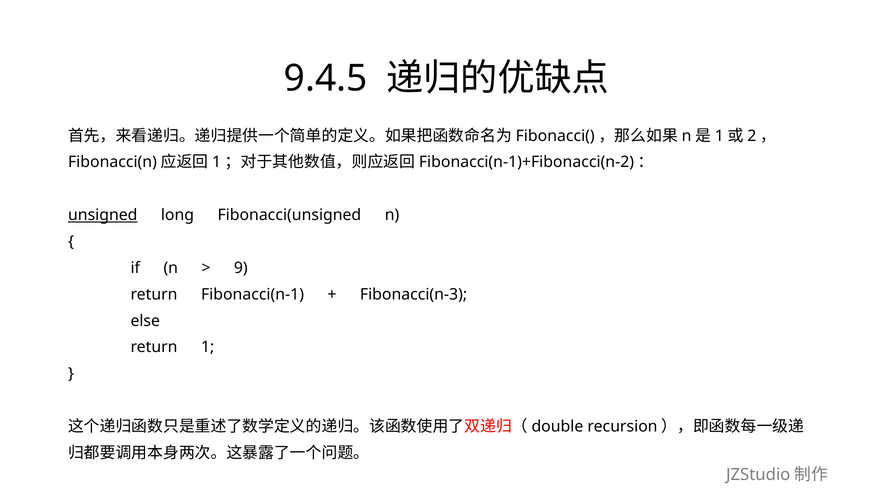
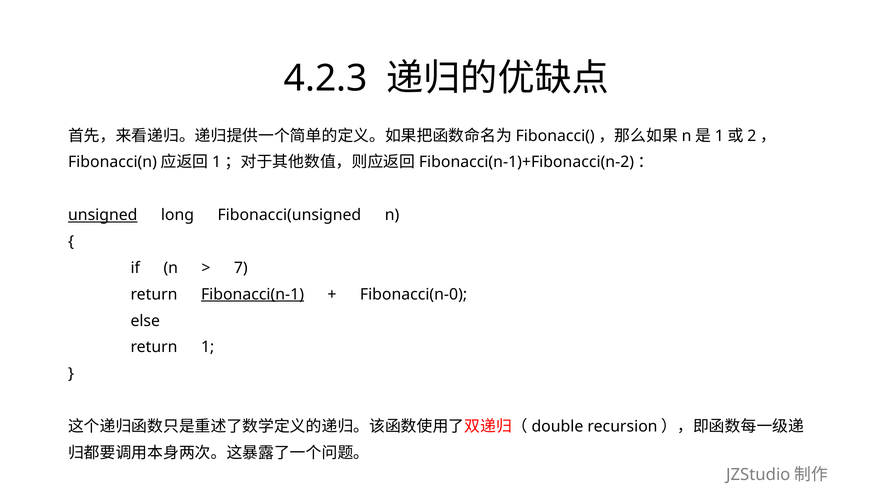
9.4.5: 9.4.5 -> 4.2.3
9: 9 -> 7
Fibonacci(n-1 underline: none -> present
Fibonacci(n-3: Fibonacci(n-3 -> Fibonacci(n-0
